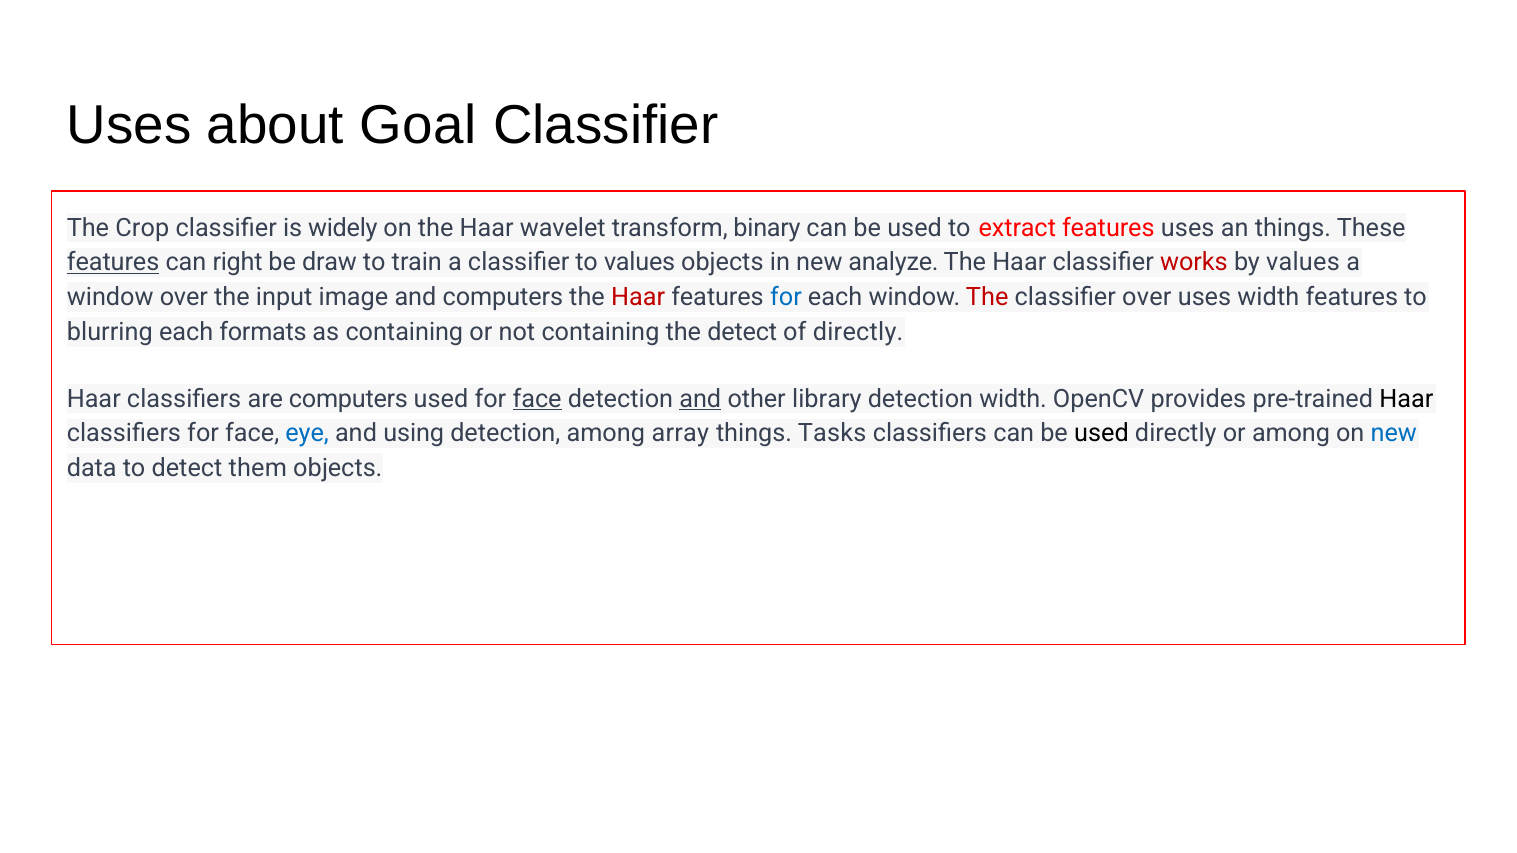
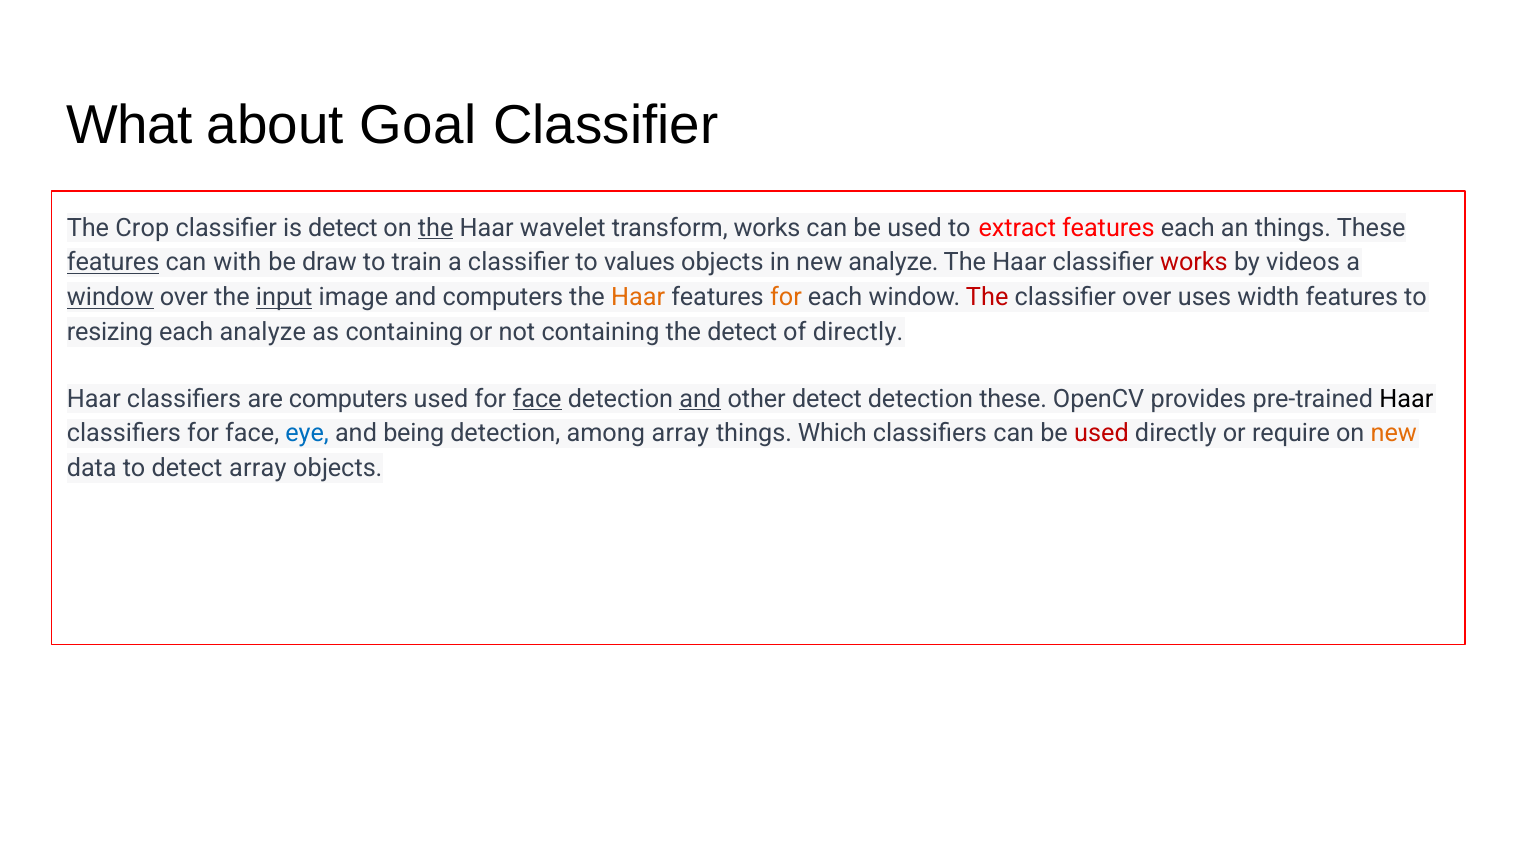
Uses at (129, 126): Uses -> What
is widely: widely -> detect
the at (436, 228) underline: none -> present
transform binary: binary -> works
features uses: uses -> each
right: right -> with
by values: values -> videos
window at (110, 298) underline: none -> present
input underline: none -> present
Haar at (638, 298) colour: red -> orange
for at (786, 298) colour: blue -> orange
blurring: blurring -> resizing
each formats: formats -> analyze
other library: library -> detect
detection width: width -> these
using: using -> being
Tasks: Tasks -> Which
used at (1101, 434) colour: black -> red
or among: among -> require
new at (1394, 434) colour: blue -> orange
detect them: them -> array
